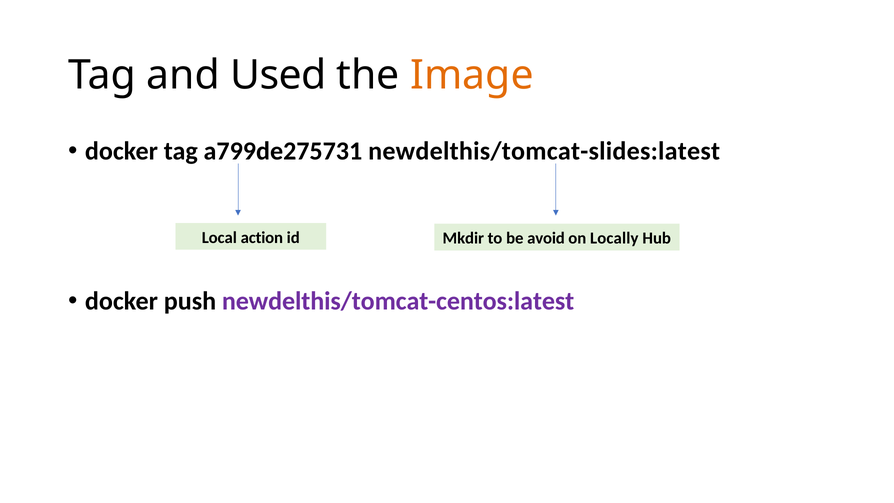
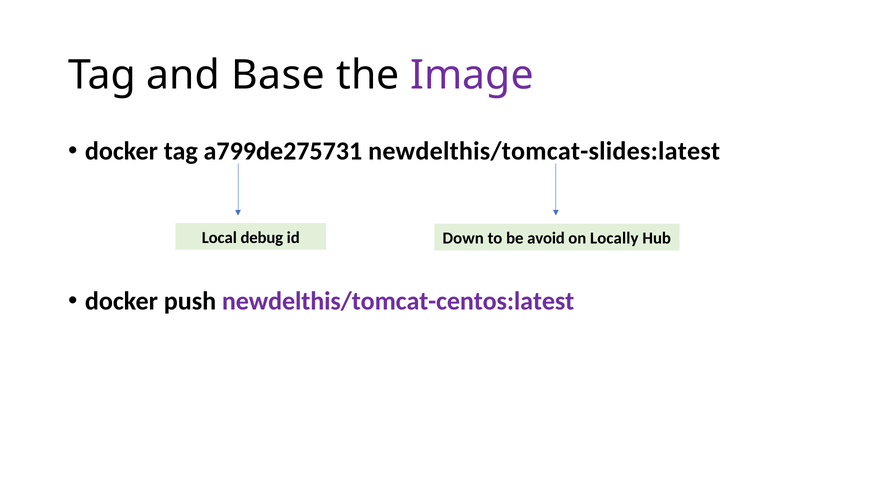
Used: Used -> Base
Image colour: orange -> purple
action: action -> debug
Mkdir: Mkdir -> Down
